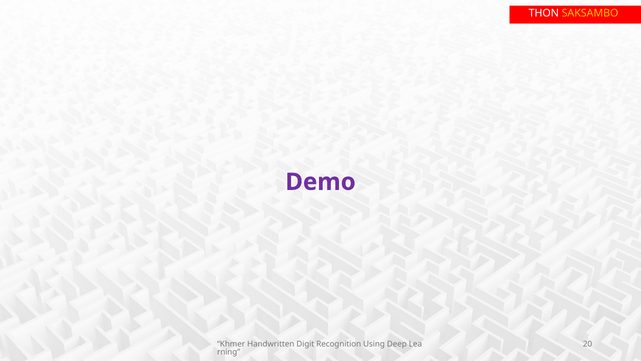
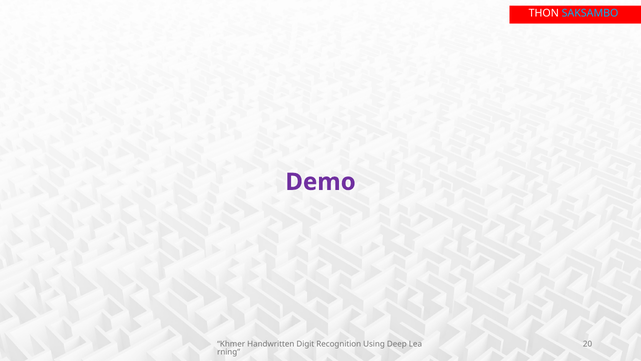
SAKSAMBO colour: yellow -> light blue
